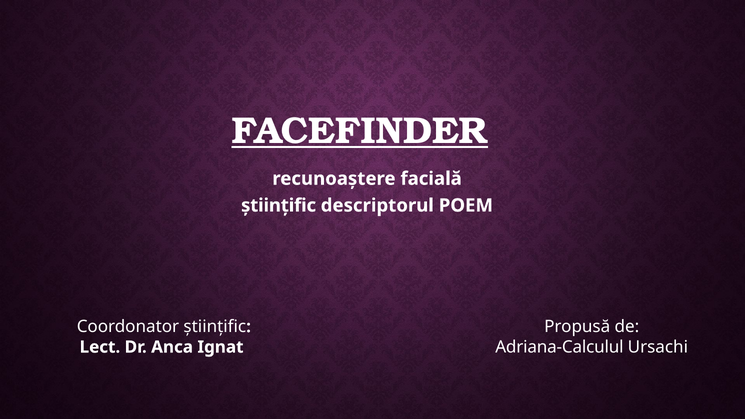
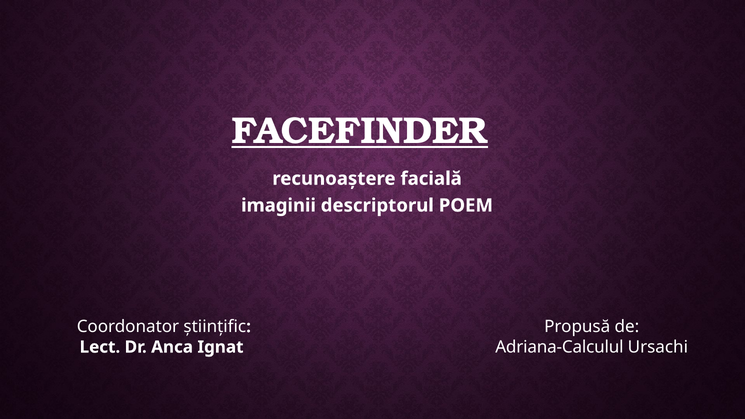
științific at (279, 205): științific -> imaginii
